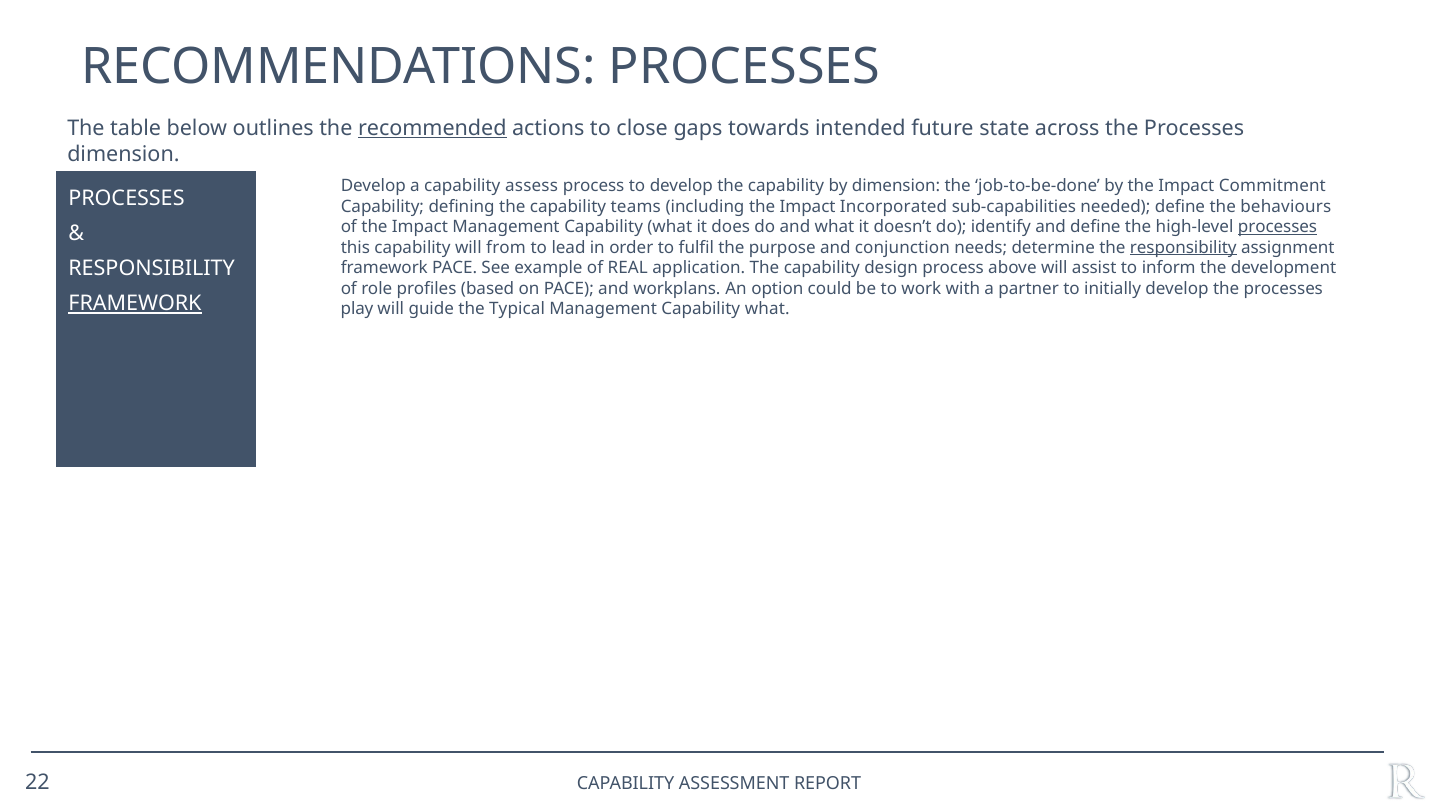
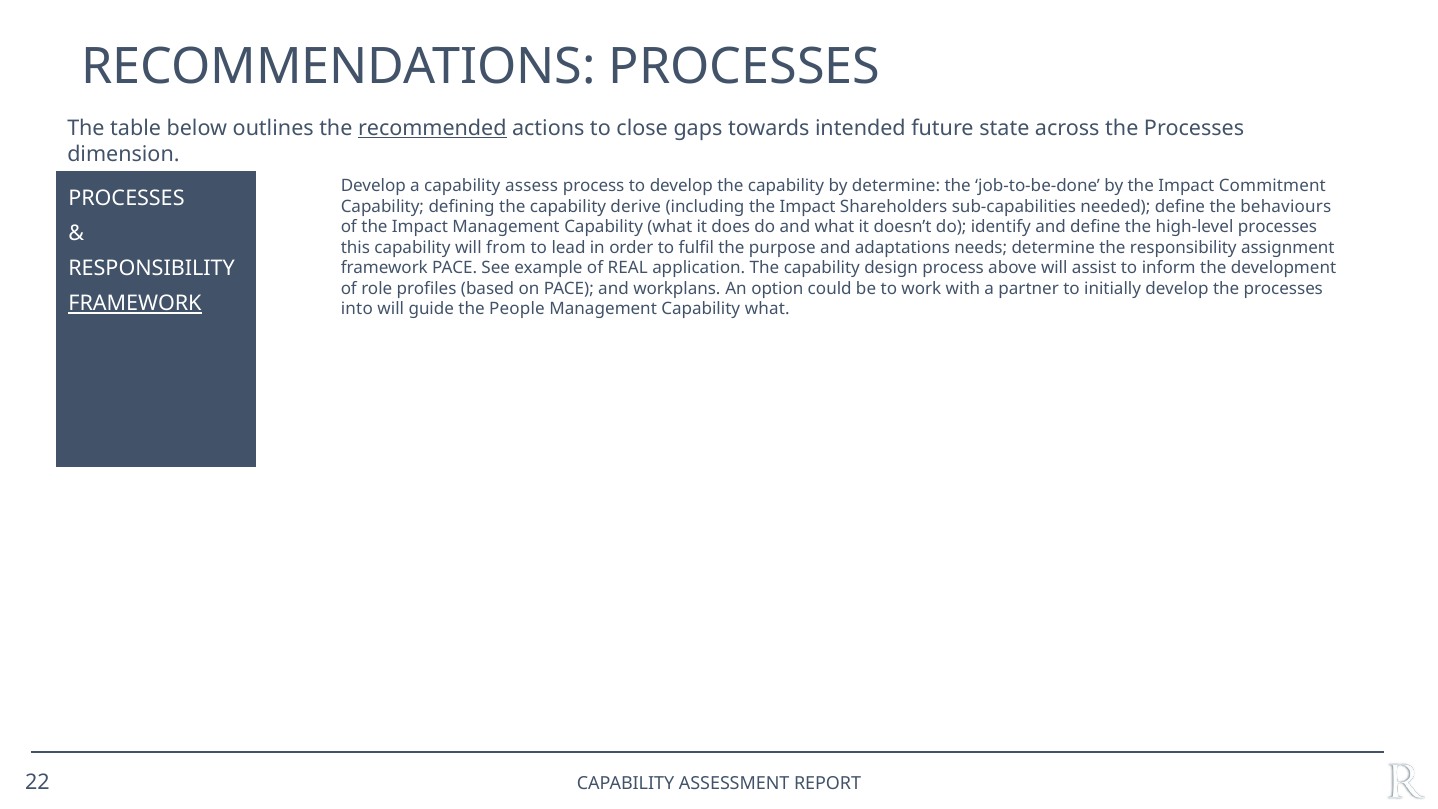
by dimension: dimension -> determine
teams: teams -> derive
Incorporated: Incorporated -> Shareholders
processes at (1278, 227) underline: present -> none
conjunction: conjunction -> adaptations
responsibility at (1183, 247) underline: present -> none
play: play -> into
Typical: Typical -> People
